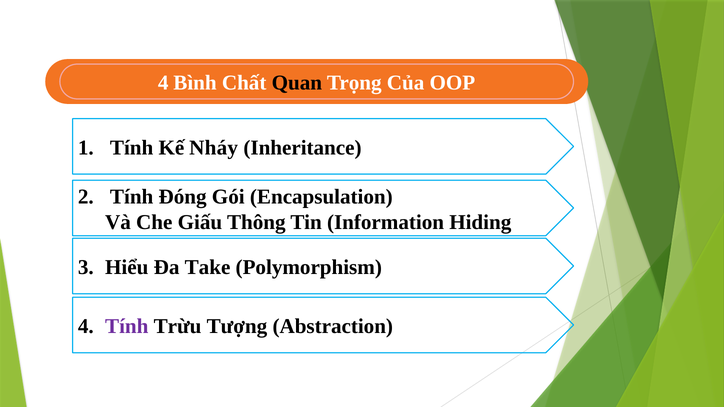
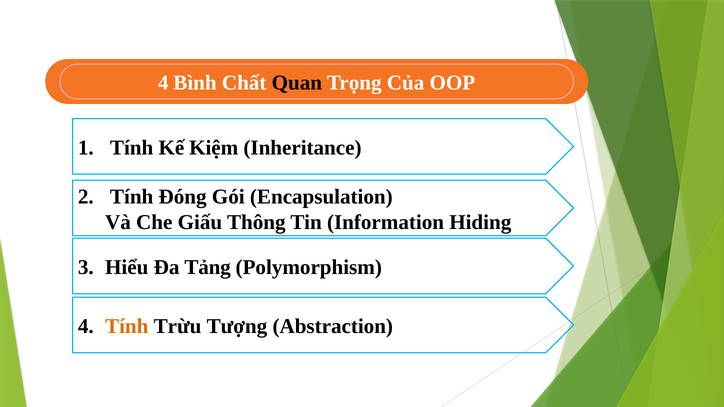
Nháy: Nháy -> Kiệm
Take: Take -> Tảng
Tính at (127, 327) colour: purple -> orange
